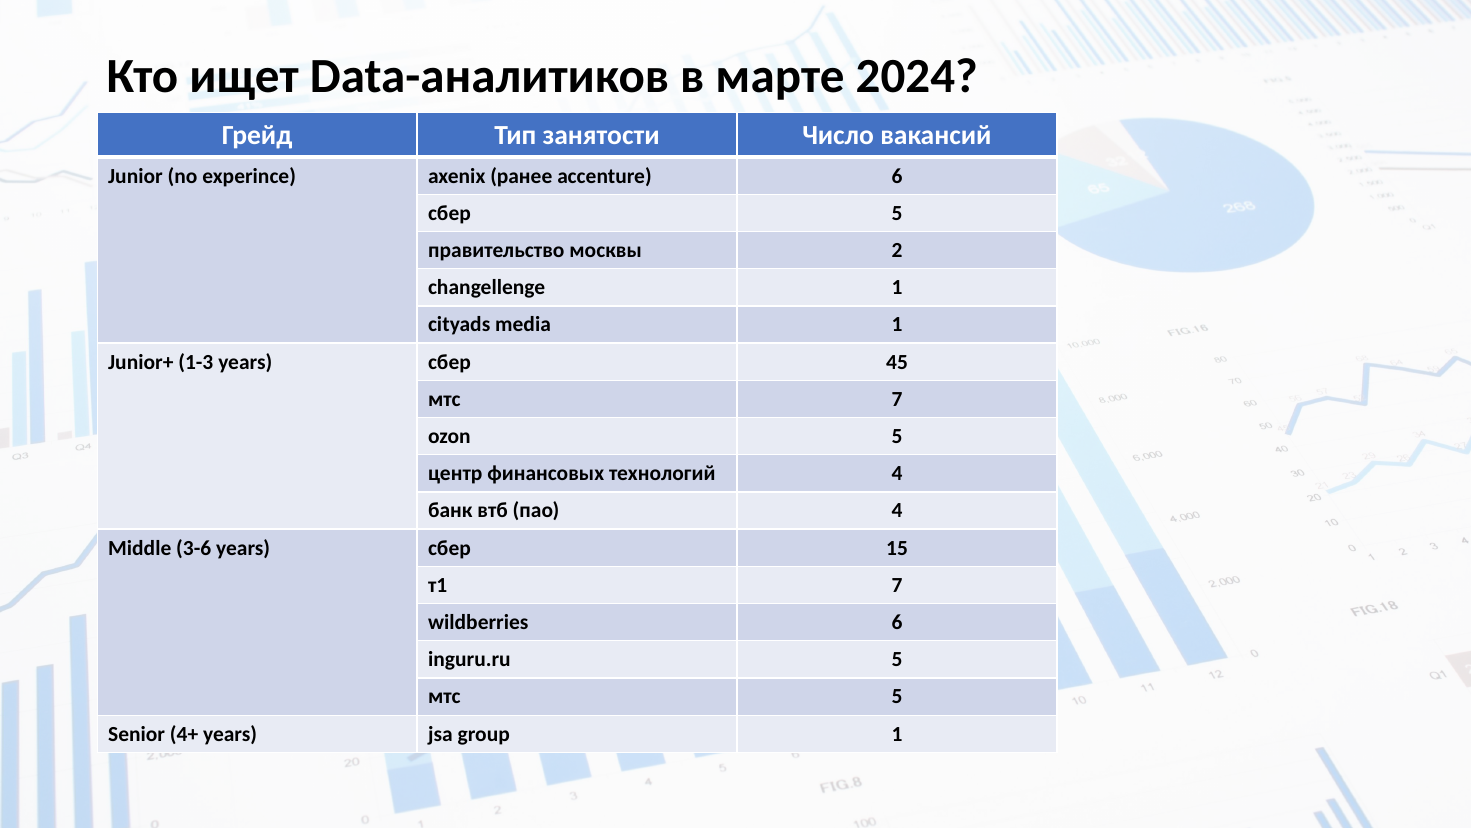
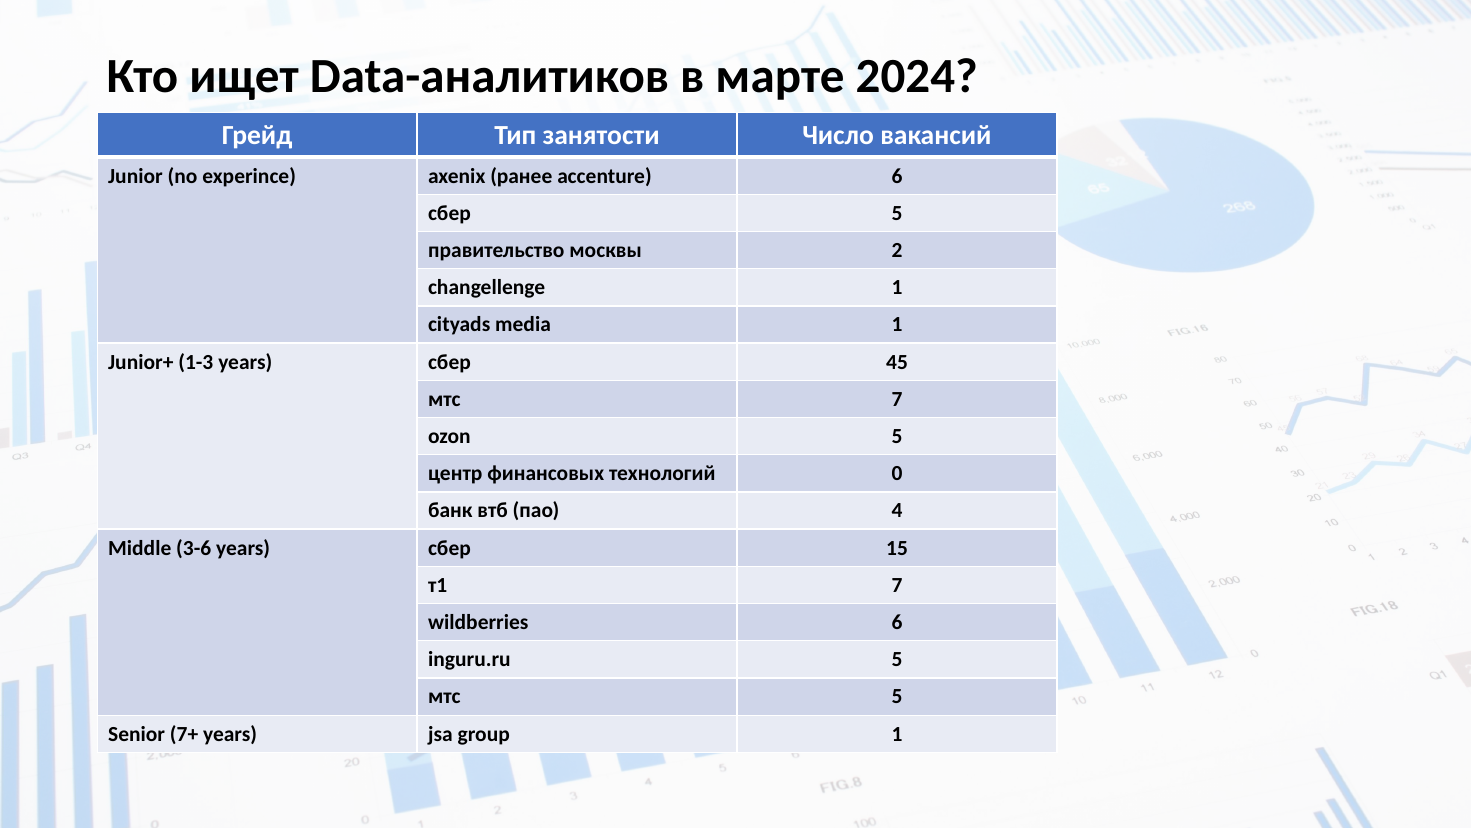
технологий 4: 4 -> 0
4+: 4+ -> 7+
